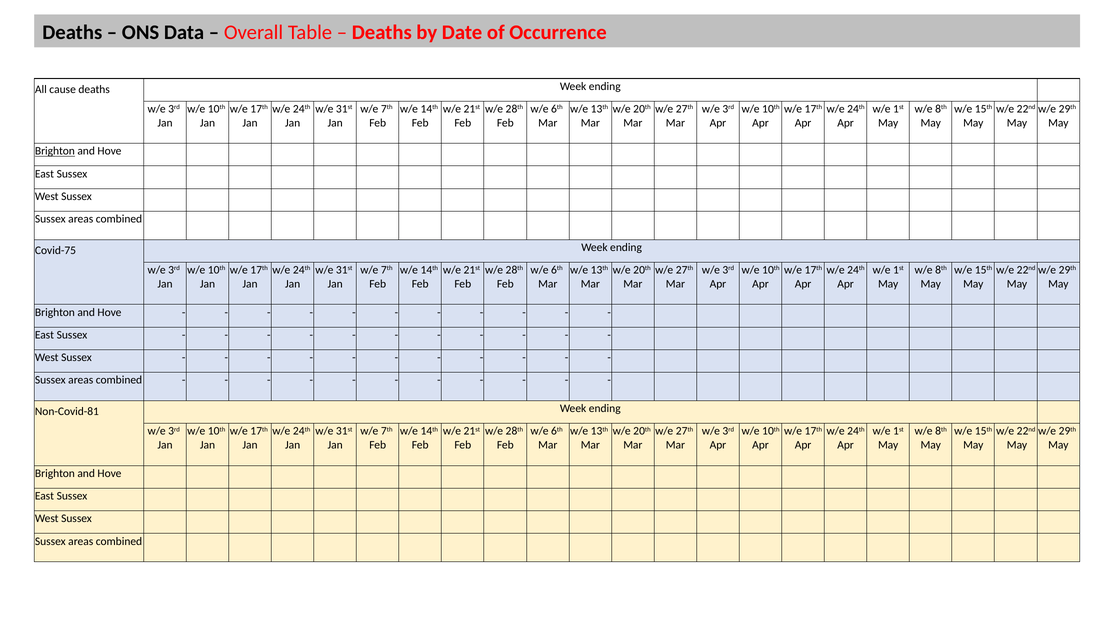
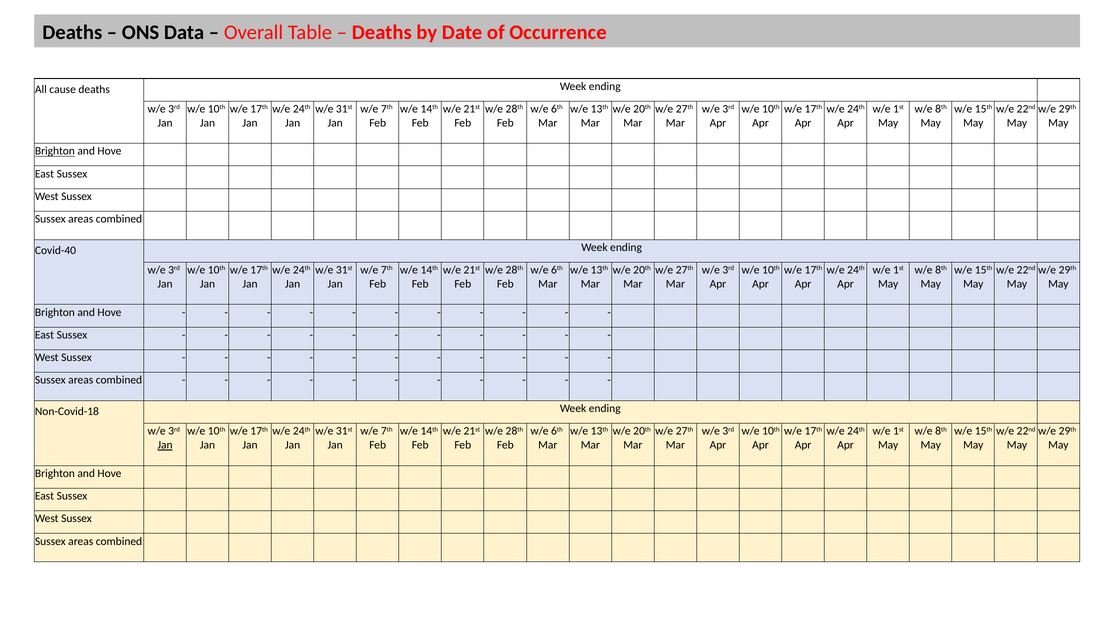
Covid-75: Covid-75 -> Covid-40
Non-Covid-81: Non-Covid-81 -> Non-Covid-18
Jan at (165, 445) underline: none -> present
